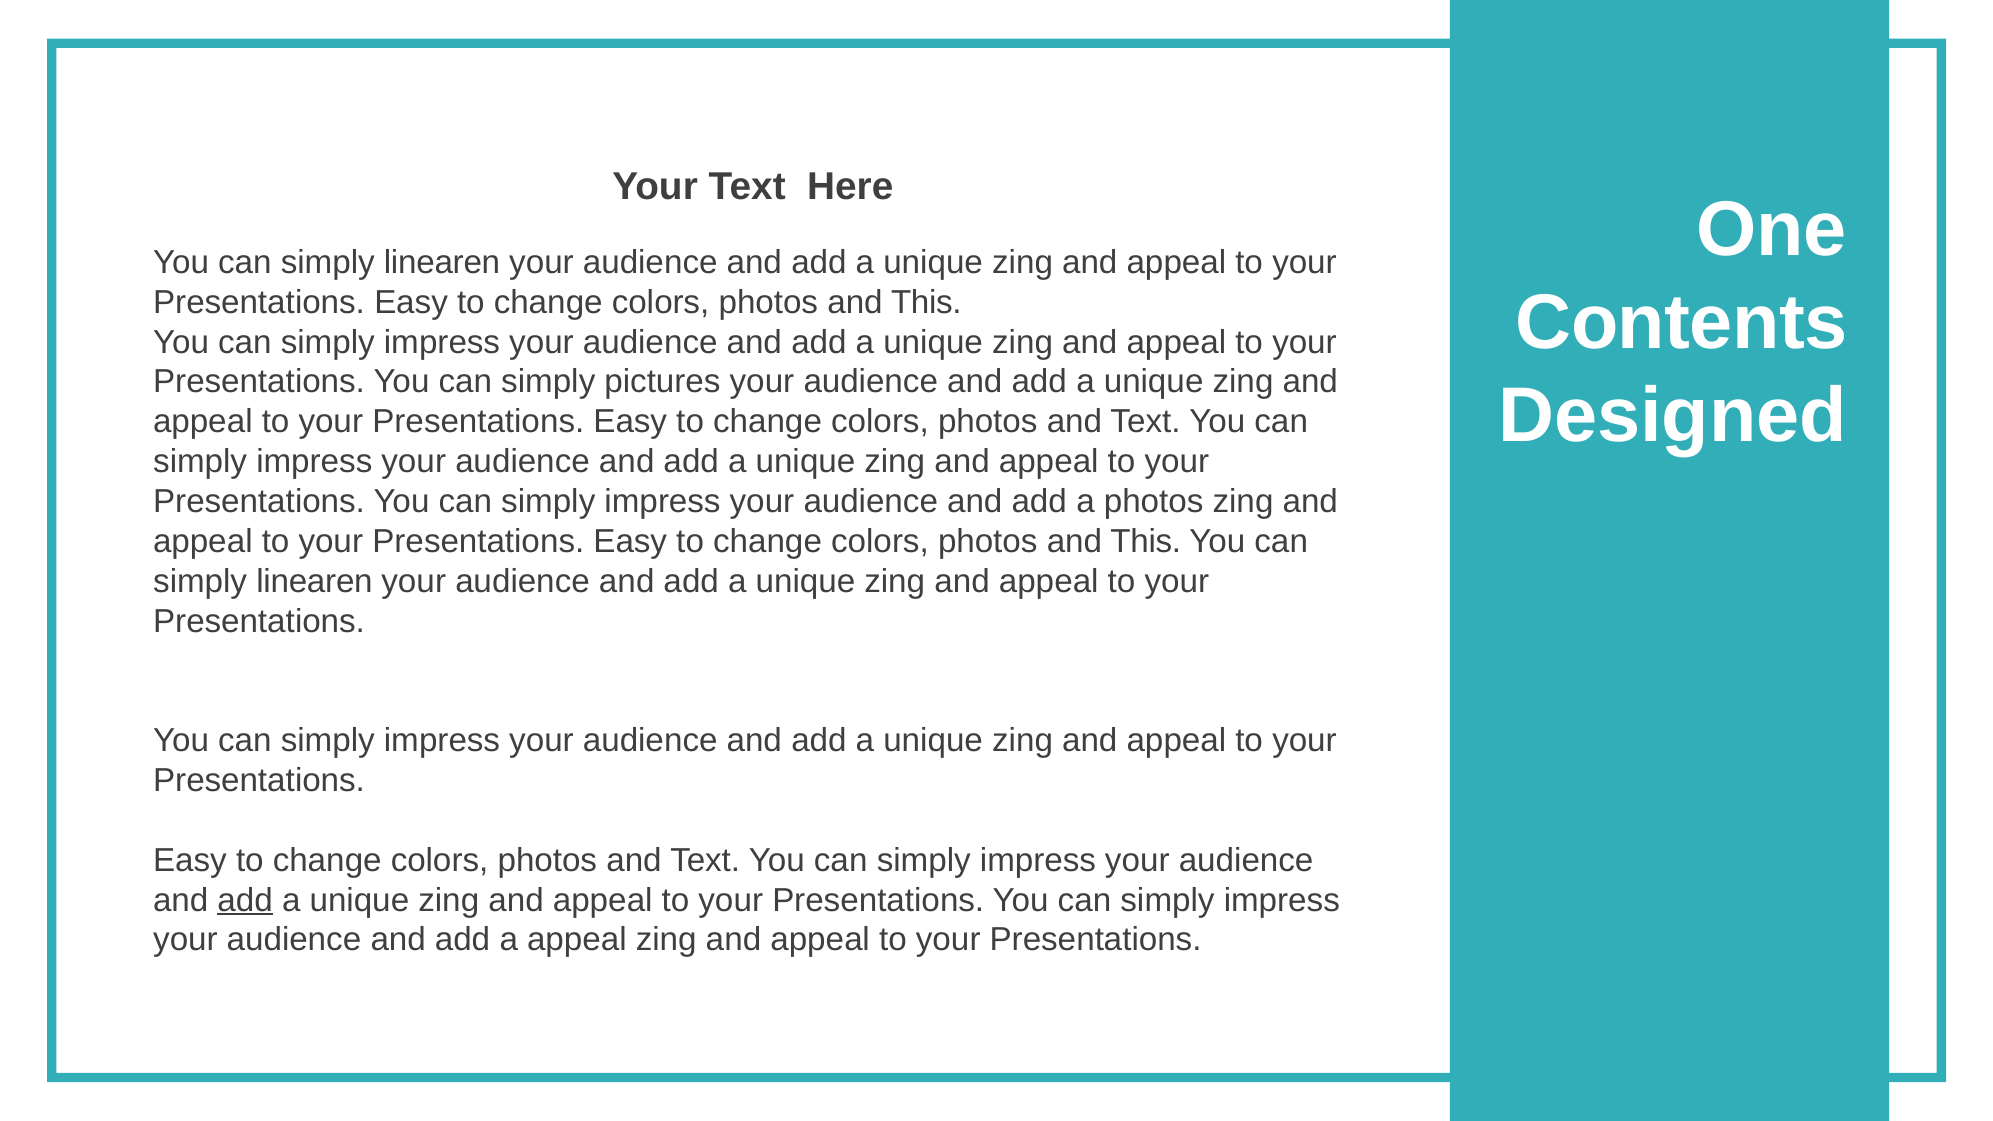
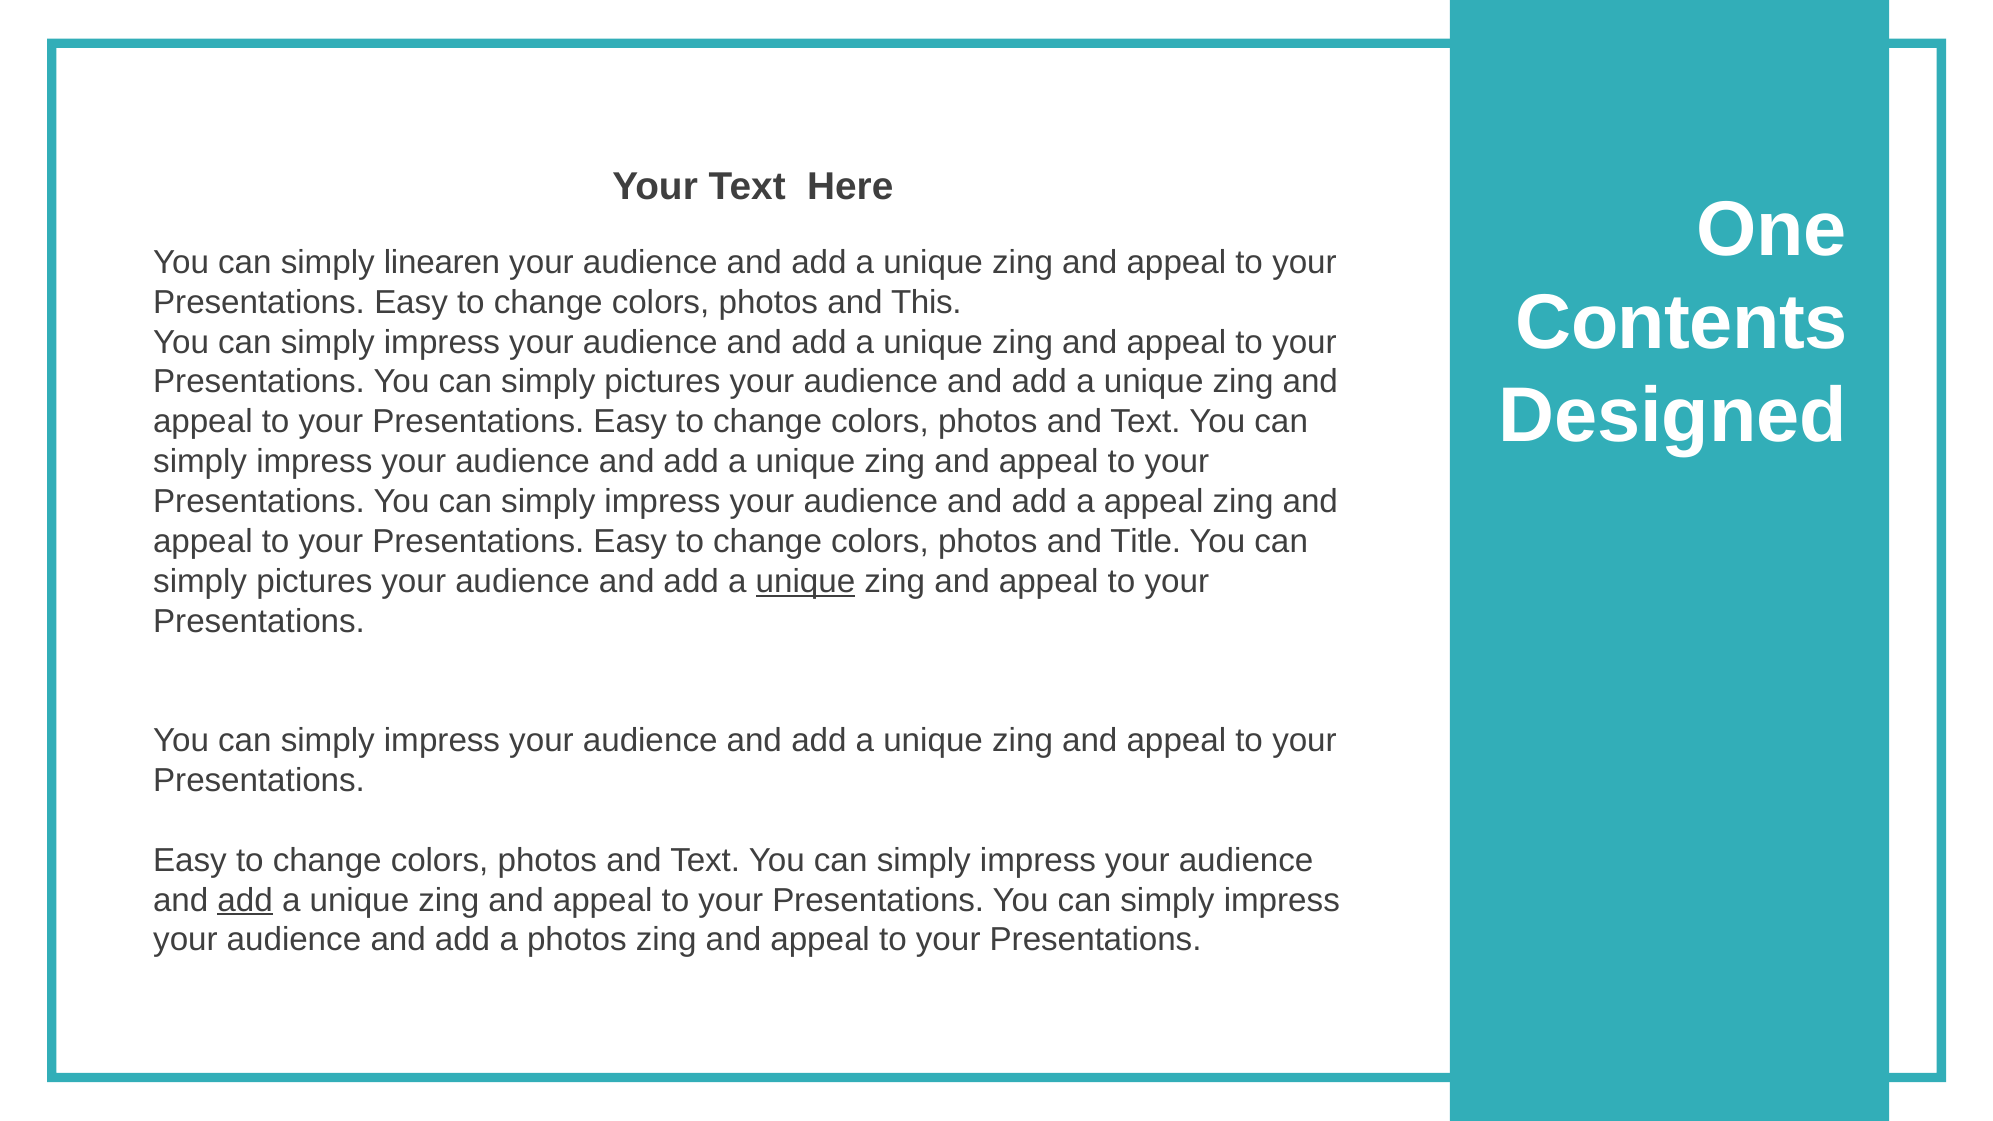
a photos: photos -> appeal
This at (1146, 542): This -> Title
linearen at (314, 581): linearen -> pictures
unique at (805, 581) underline: none -> present
a appeal: appeal -> photos
